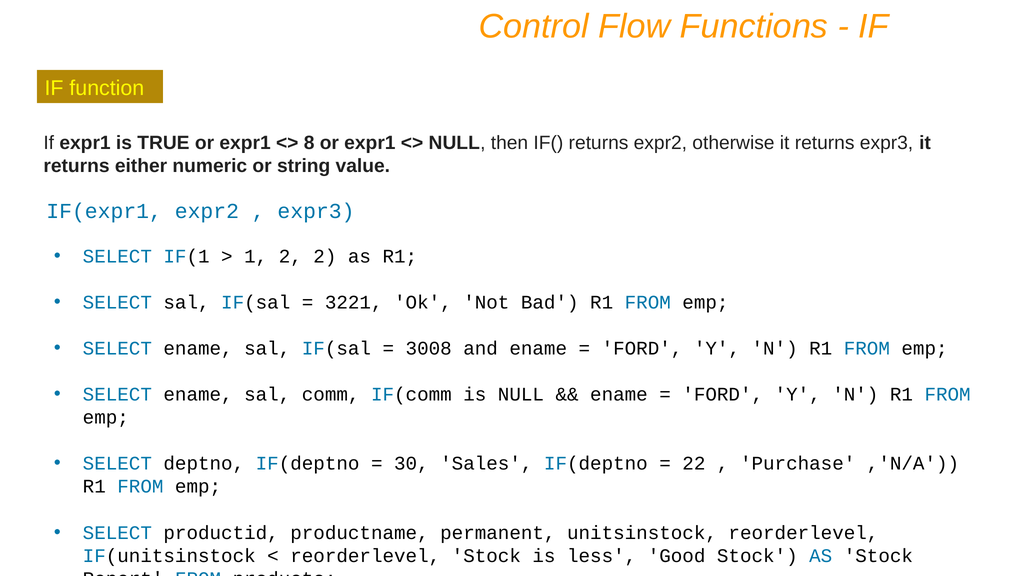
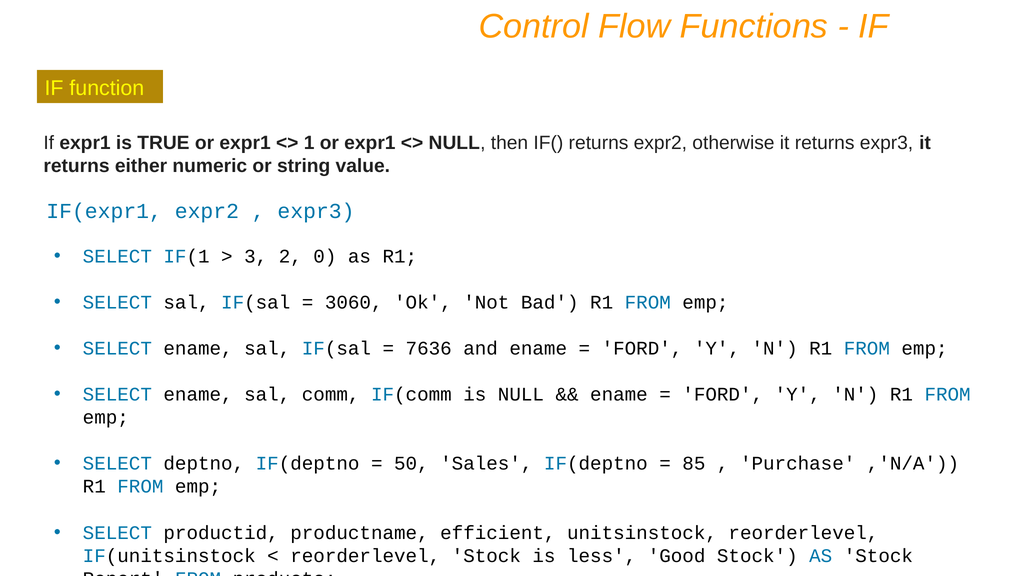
8: 8 -> 1
1: 1 -> 3
2 2: 2 -> 0
3221: 3221 -> 3060
3008: 3008 -> 7636
30: 30 -> 50
22: 22 -> 85
permanent: permanent -> efficient
